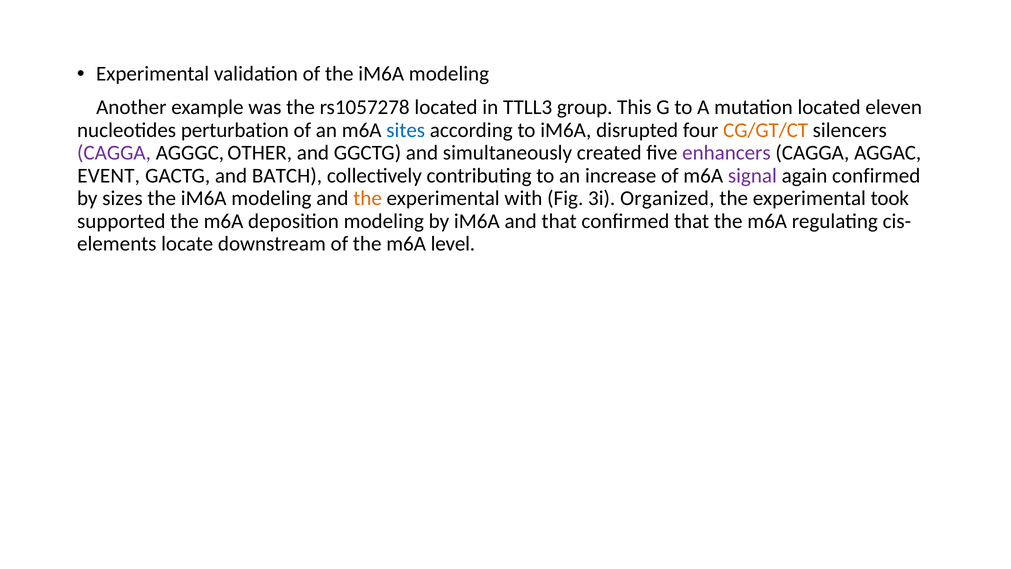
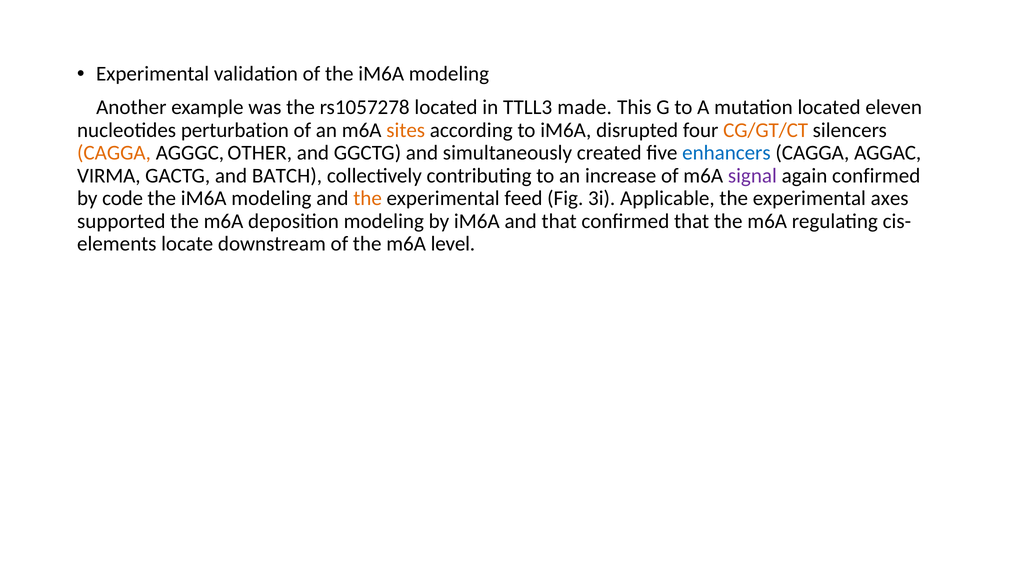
group: group -> made
sites colour: blue -> orange
CAGGA at (114, 153) colour: purple -> orange
enhancers colour: purple -> blue
EVENT: EVENT -> VIRMA
sizes: sizes -> code
with: with -> feed
Organized: Organized -> Applicable
took: took -> axes
